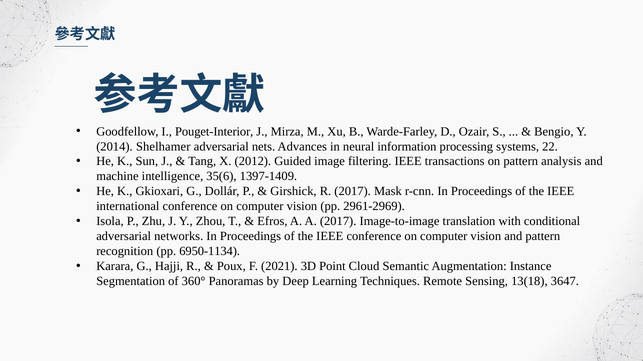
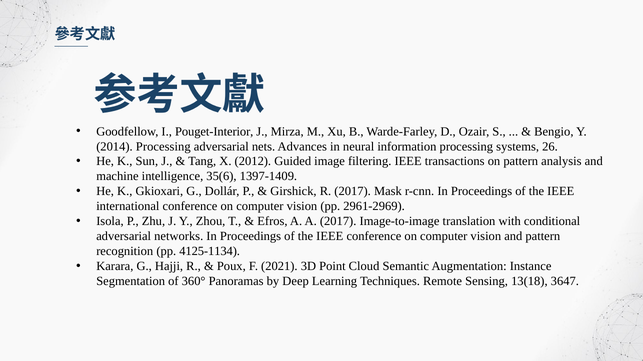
2014 Shelhamer: Shelhamer -> Processing
22: 22 -> 26
6950-1134: 6950-1134 -> 4125-1134
